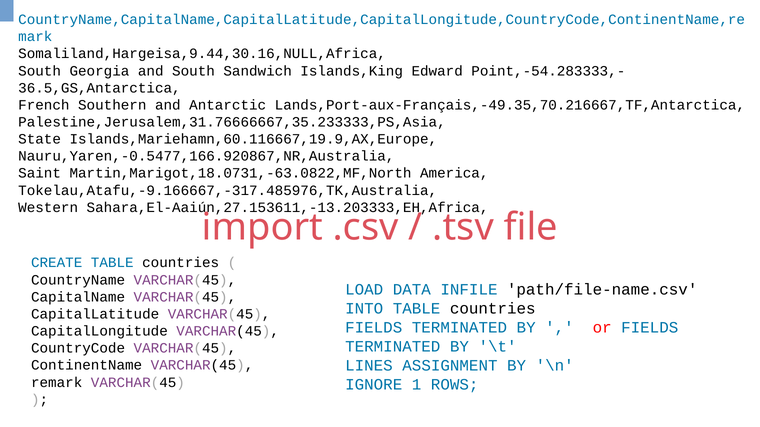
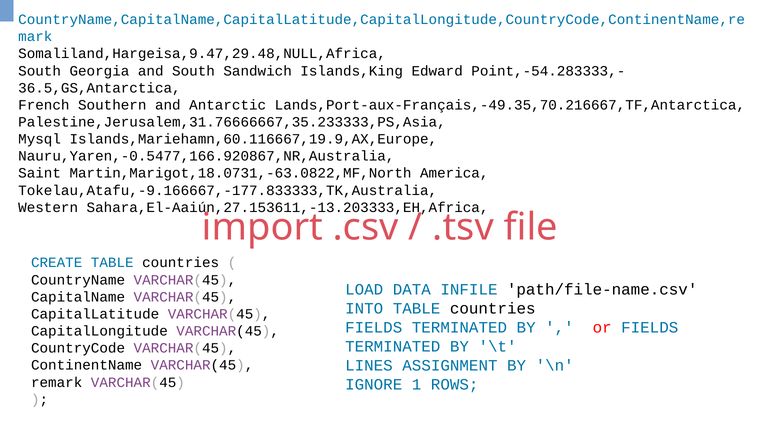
Somaliland,Hargeisa,9.44,30.16,NULL,Africa: Somaliland,Hargeisa,9.44,30.16,NULL,Africa -> Somaliland,Hargeisa,9.47,29.48,NULL,Africa
State: State -> Mysql
Tokelau,Atafu,-9.166667,-317.485976,TK,Australia: Tokelau,Atafu,-9.166667,-317.485976,TK,Australia -> Tokelau,Atafu,-9.166667,-177.833333,TK,Australia
